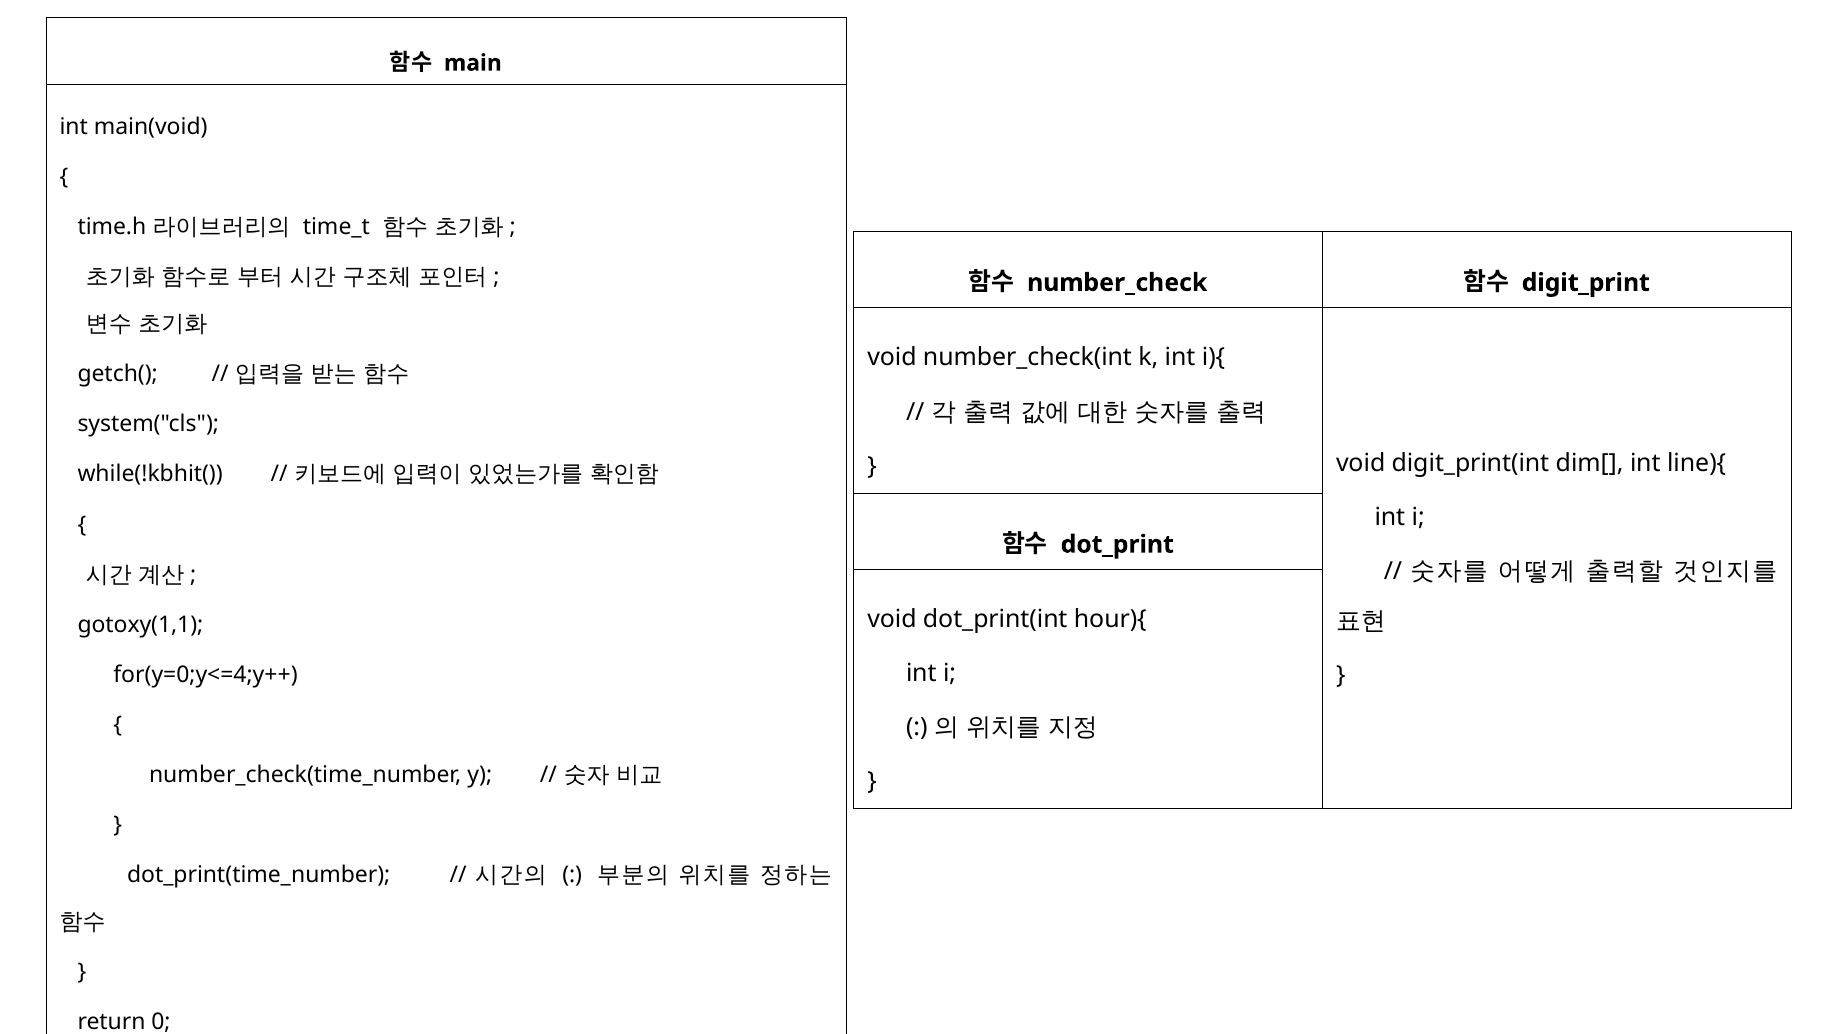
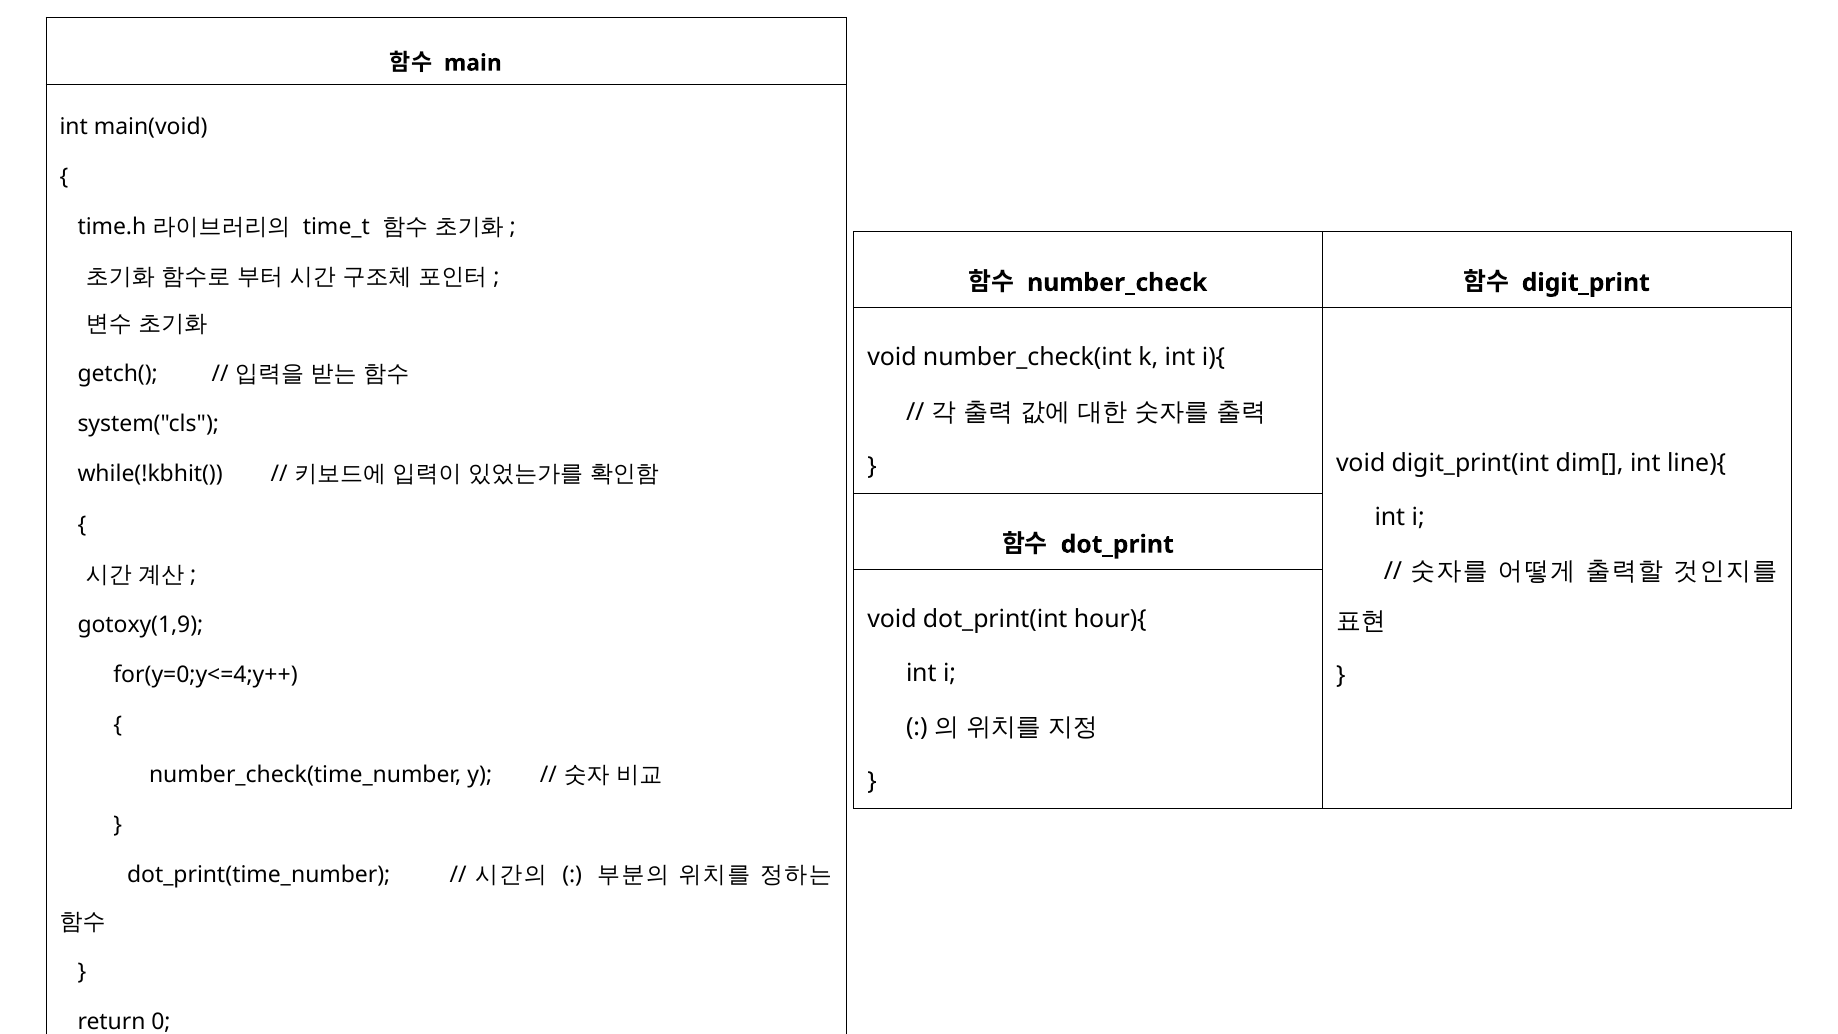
gotoxy(1,1: gotoxy(1,1 -> gotoxy(1,9
